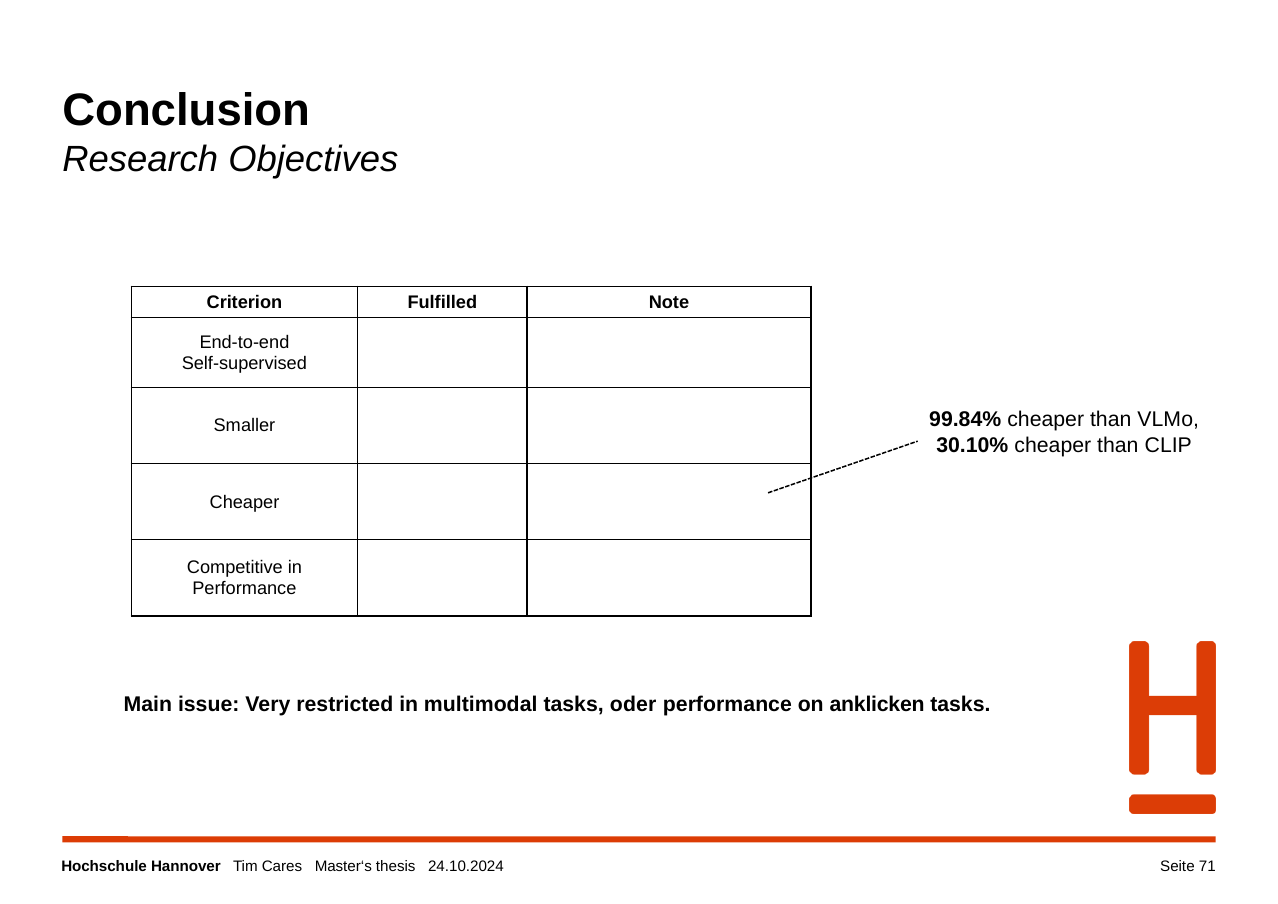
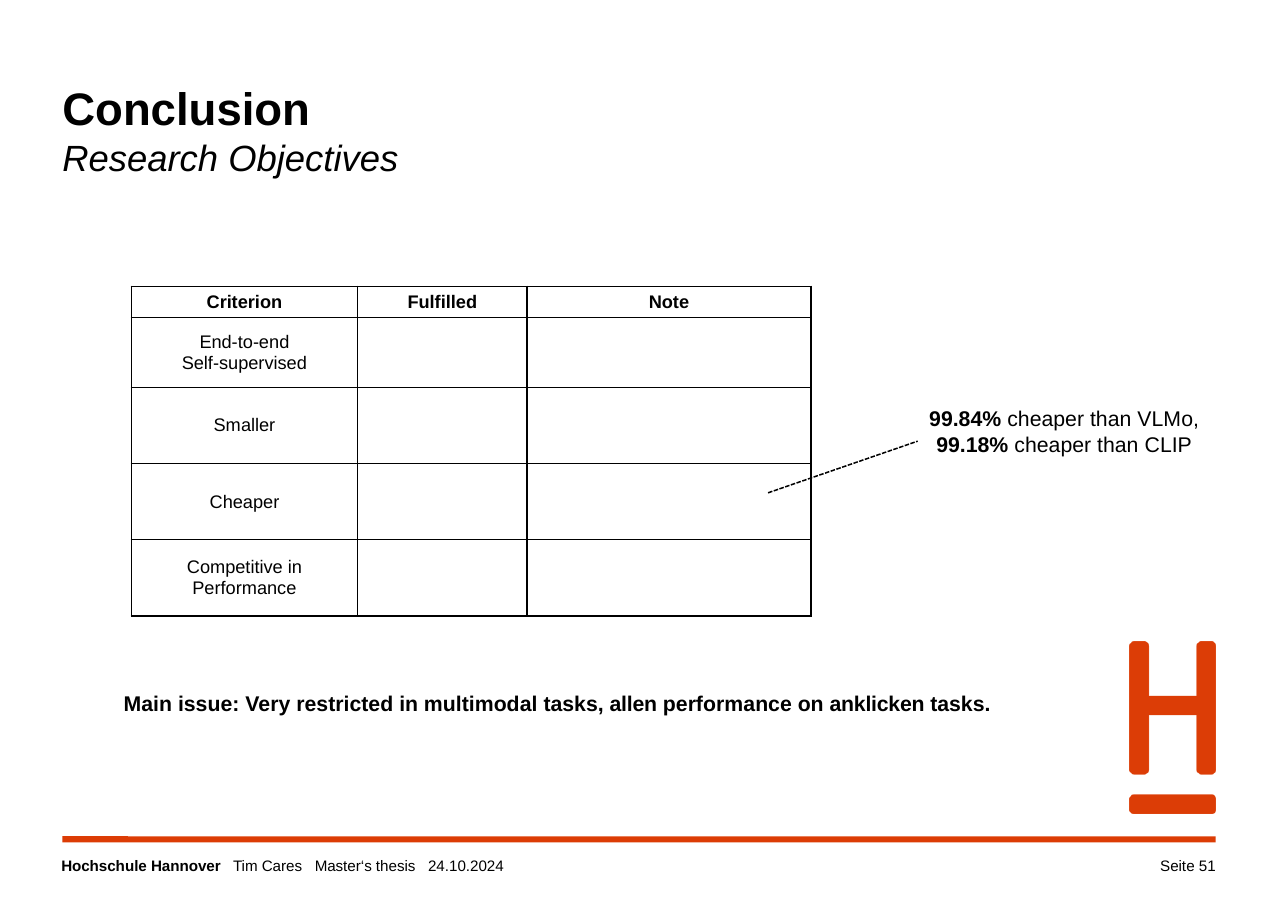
30.10%: 30.10% -> 99.18%
oder: oder -> allen
71: 71 -> 51
